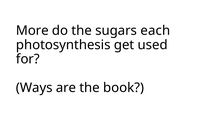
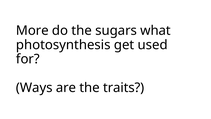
each: each -> what
book: book -> traits
